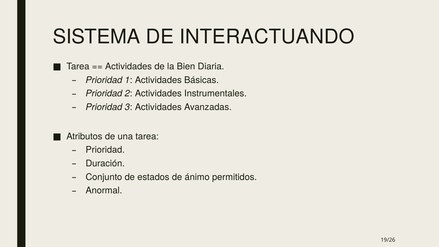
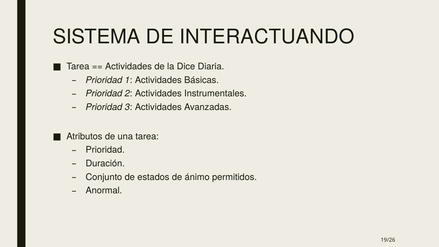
Bien: Bien -> Dice
